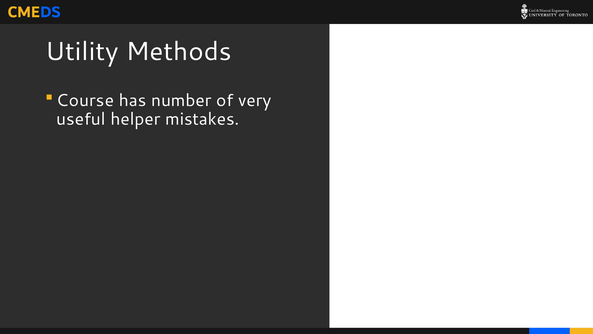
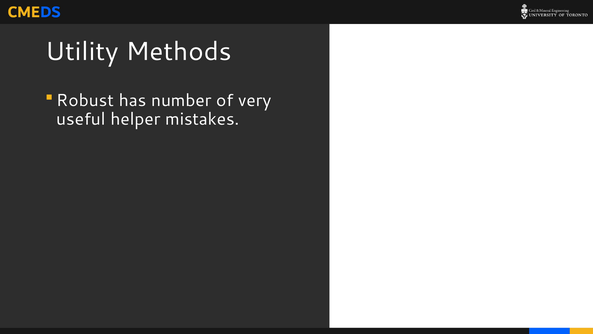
Course: Course -> Robust
